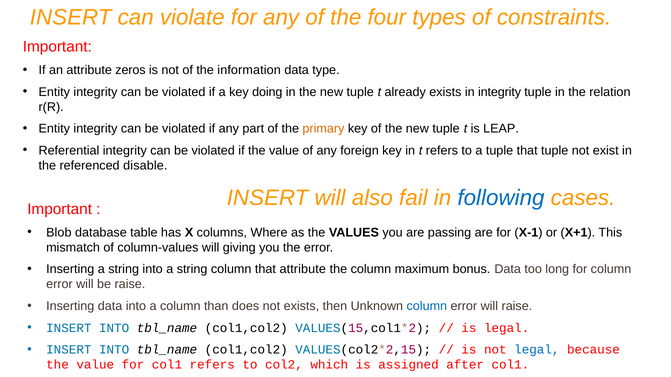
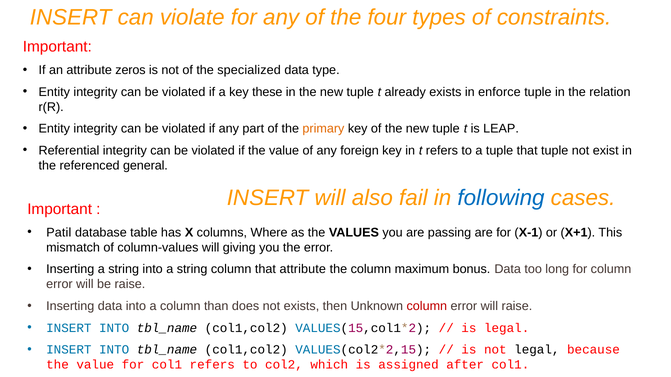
information: information -> specialized
doing: doing -> these
in integrity: integrity -> enforce
disable: disable -> general
Blob: Blob -> Patil
column at (427, 306) colour: blue -> red
legal at (537, 350) colour: blue -> black
